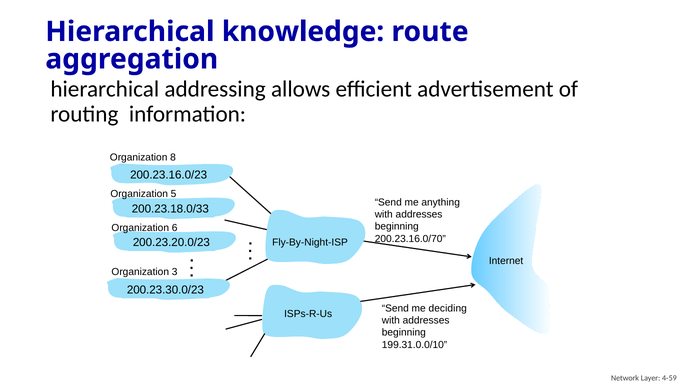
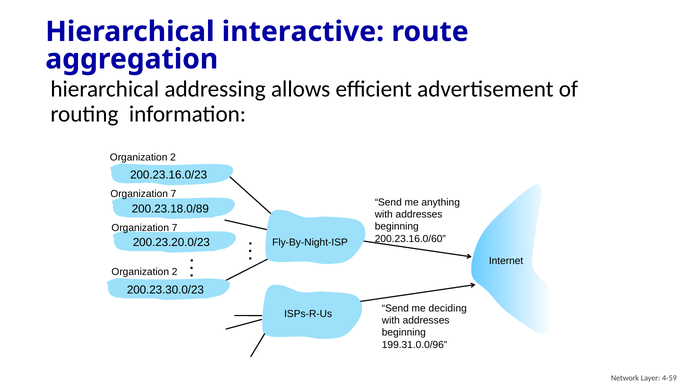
knowledge: knowledge -> interactive
8 at (173, 157): 8 -> 2
5 at (174, 194): 5 -> 7
200.23.18.0/33: 200.23.18.0/33 -> 200.23.18.0/89
6 at (175, 228): 6 -> 7
200.23.16.0/70: 200.23.16.0/70 -> 200.23.16.0/60
3 at (175, 272): 3 -> 2
199.31.0.0/10: 199.31.0.0/10 -> 199.31.0.0/96
